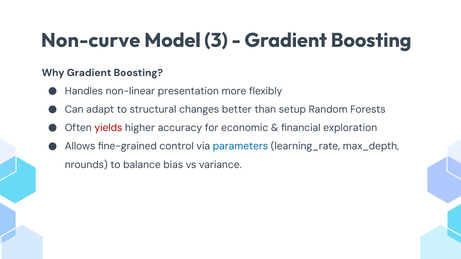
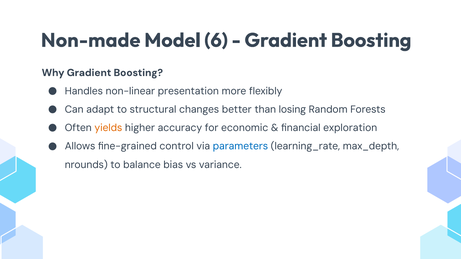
Non-curve: Non-curve -> Non-made
3: 3 -> 6
setup: setup -> losing
yields colour: red -> orange
